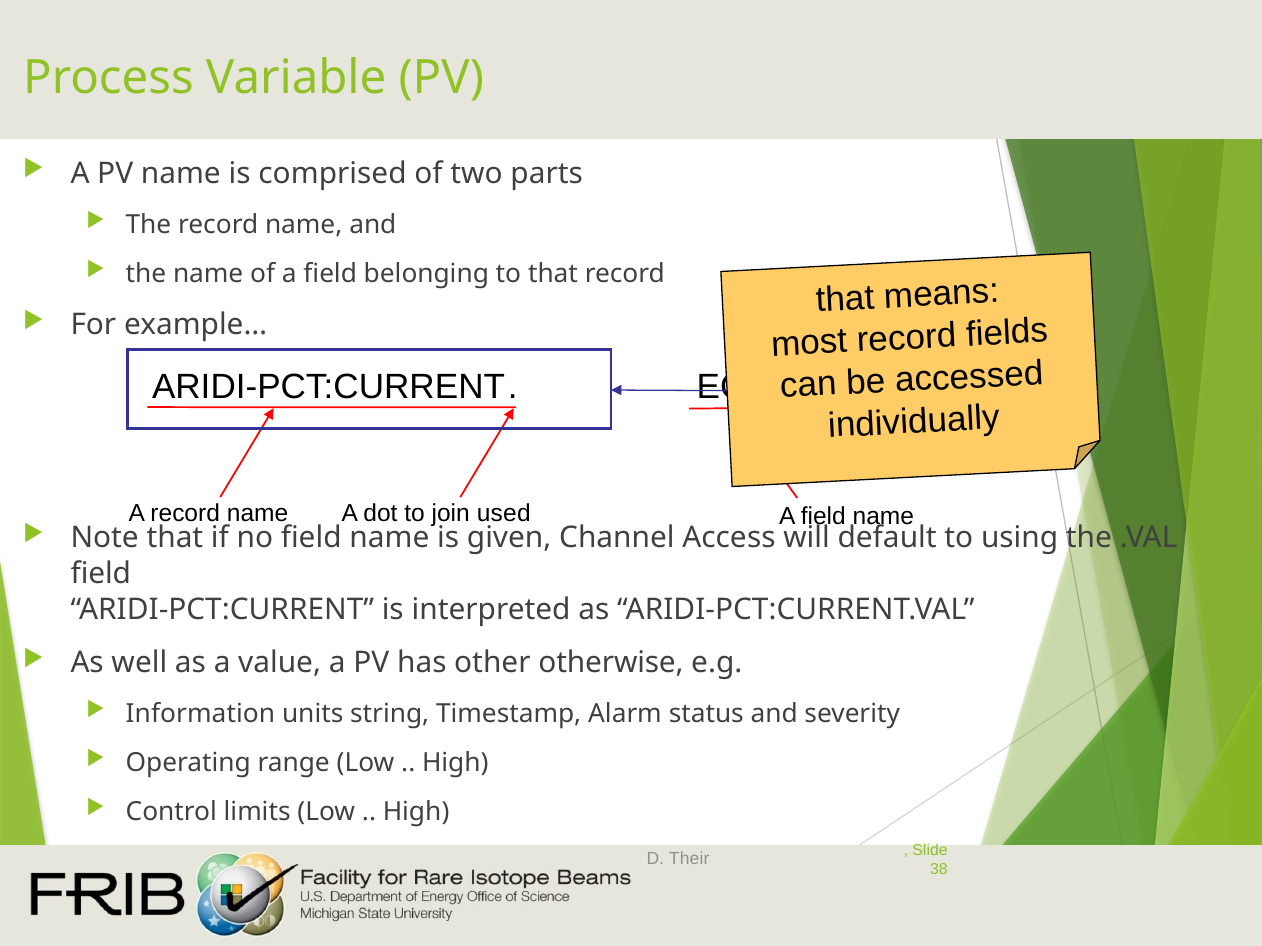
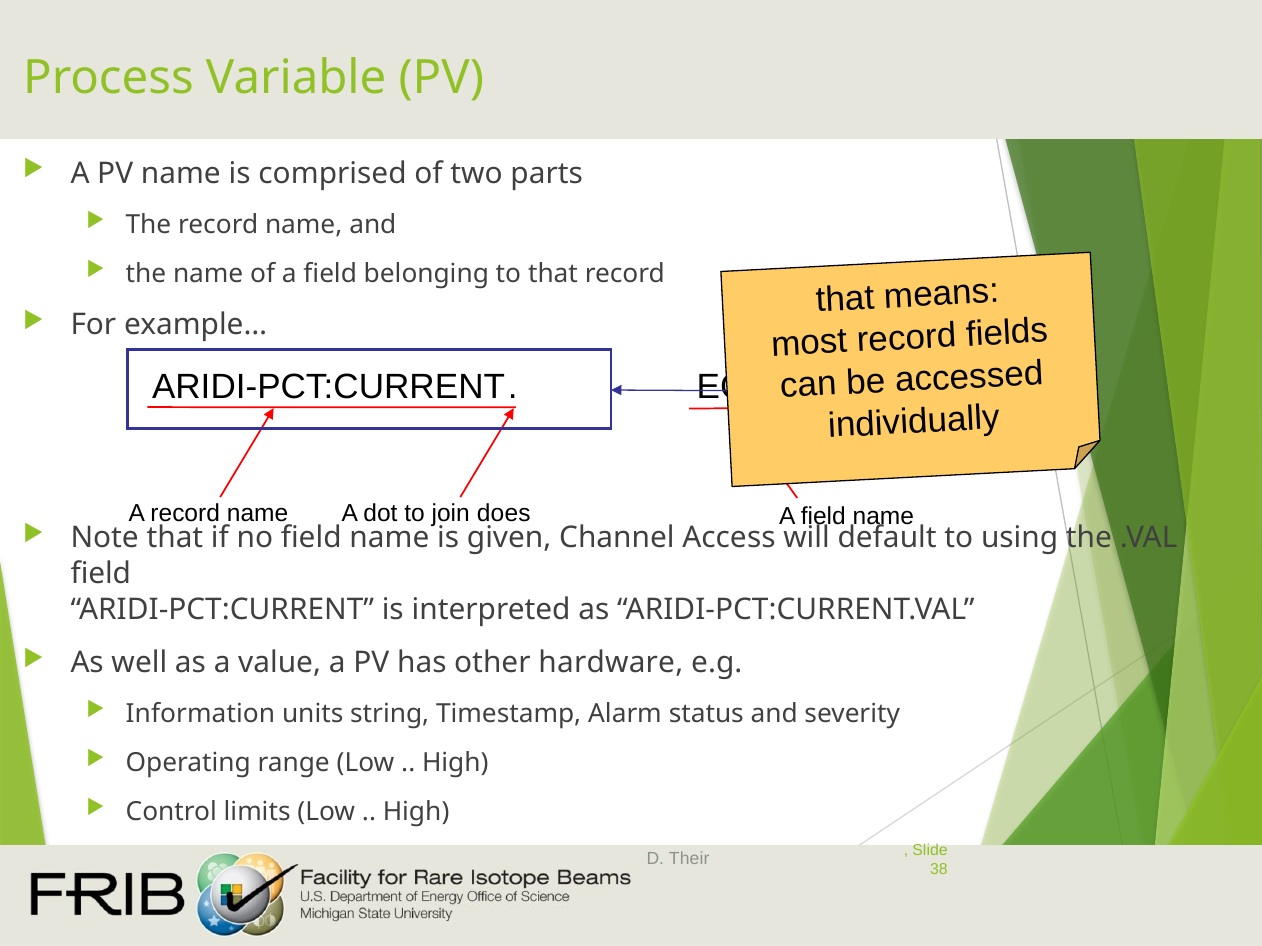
used: used -> does
otherwise: otherwise -> hardware
